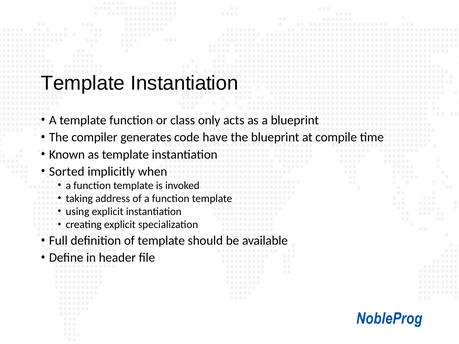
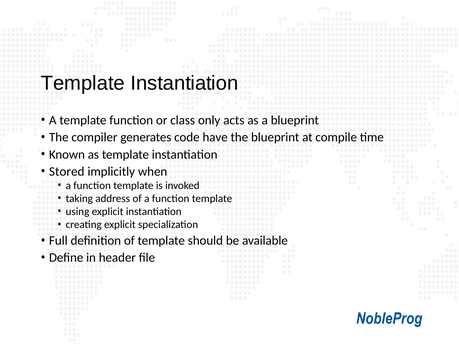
Sorted: Sorted -> Stored
